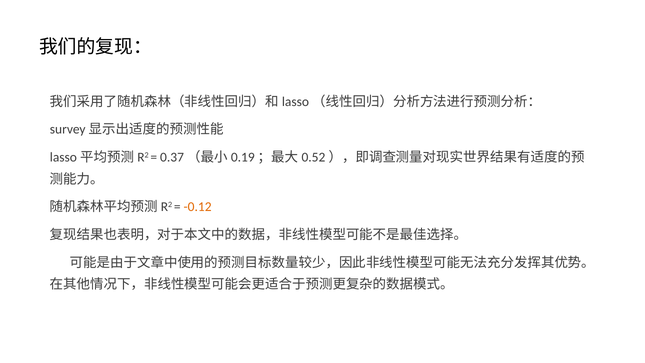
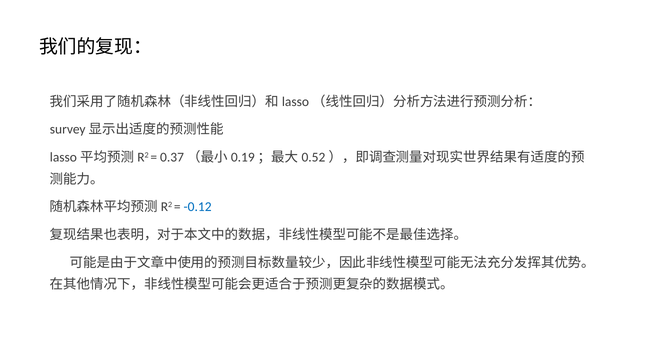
-0.12 colour: orange -> blue
